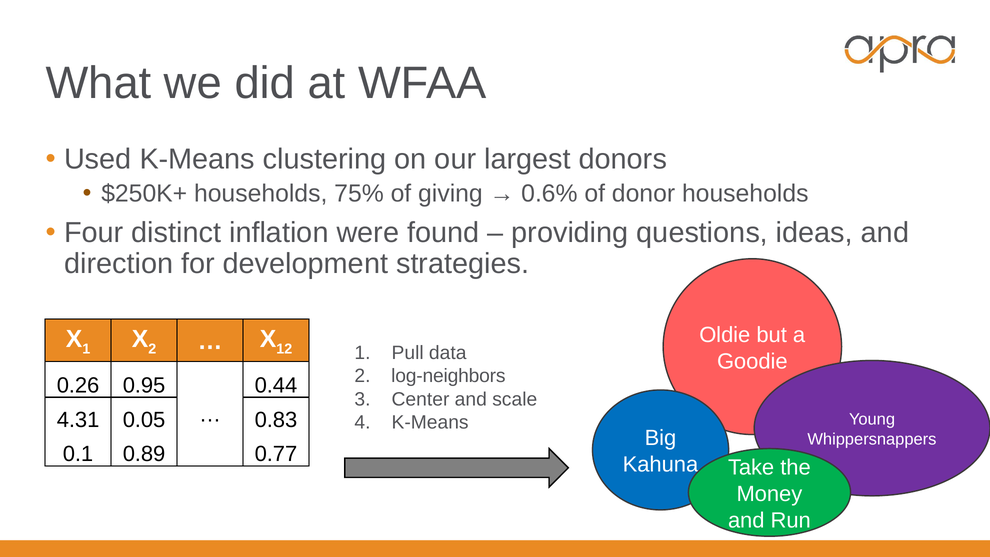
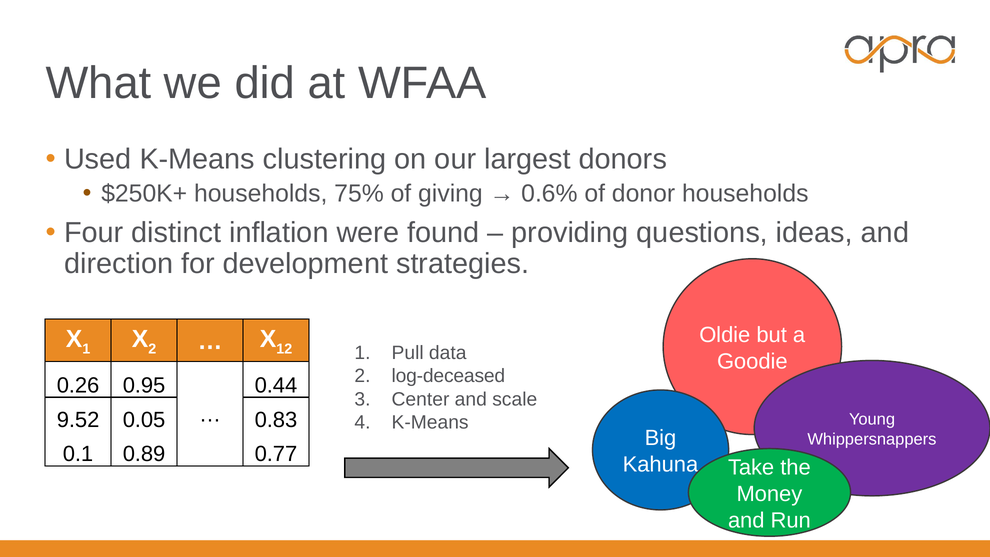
log-neighbors: log-neighbors -> log-deceased
4.31: 4.31 -> 9.52
